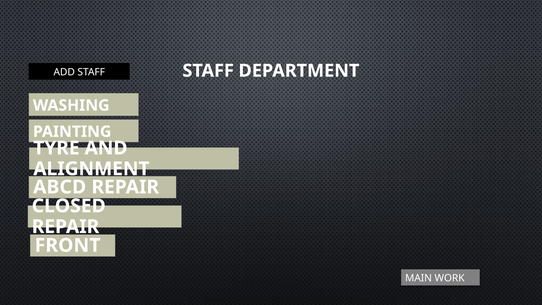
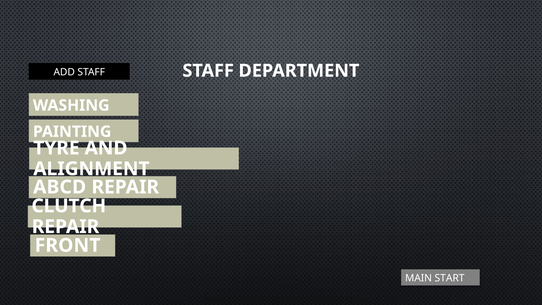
CLOSED: CLOSED -> CLUTCH
WORK: WORK -> START
